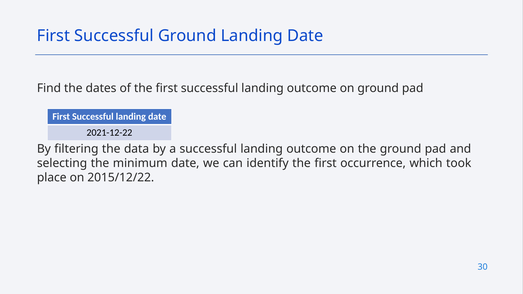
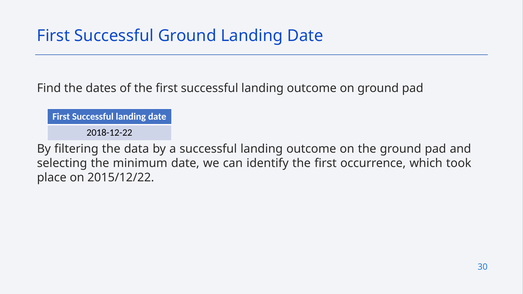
2021-12-22: 2021-12-22 -> 2018-12-22
